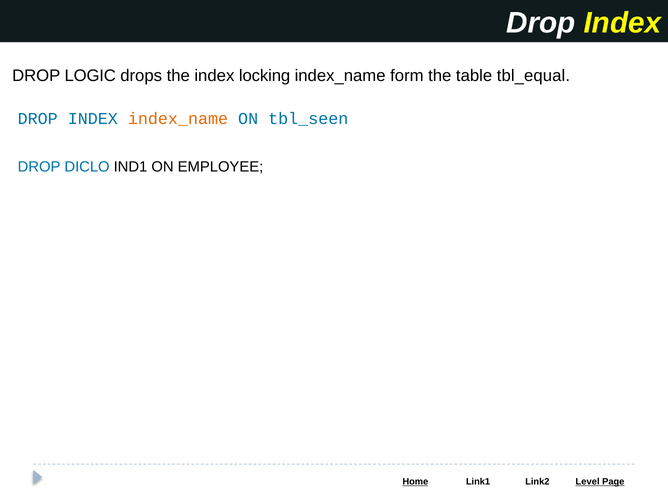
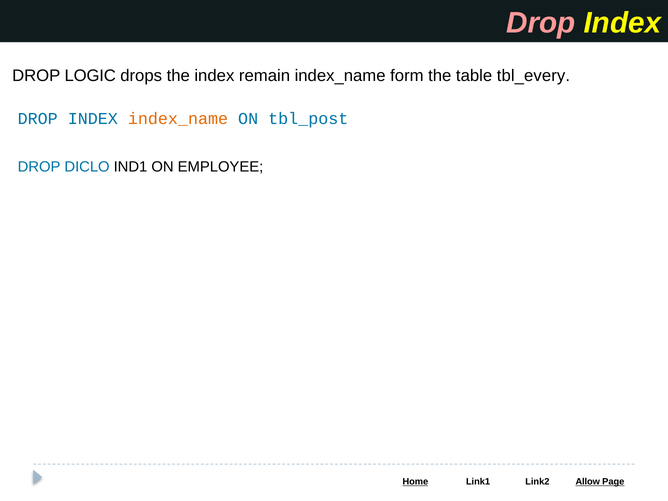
Drop at (541, 23) colour: white -> pink
locking: locking -> remain
tbl_equal: tbl_equal -> tbl_every
tbl_seen: tbl_seen -> tbl_post
Level: Level -> Allow
